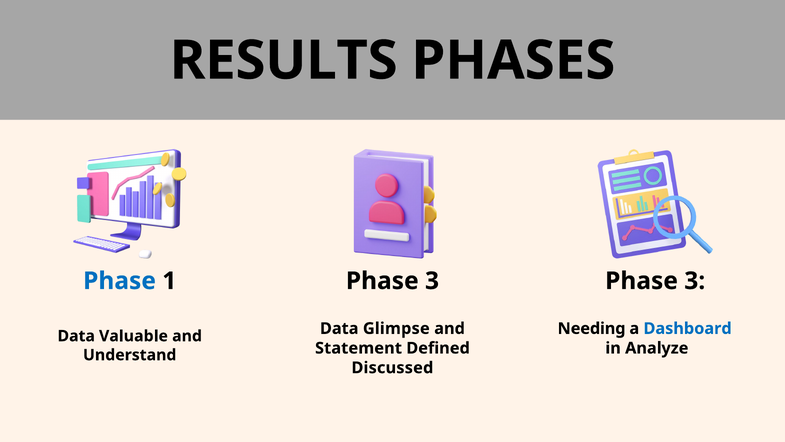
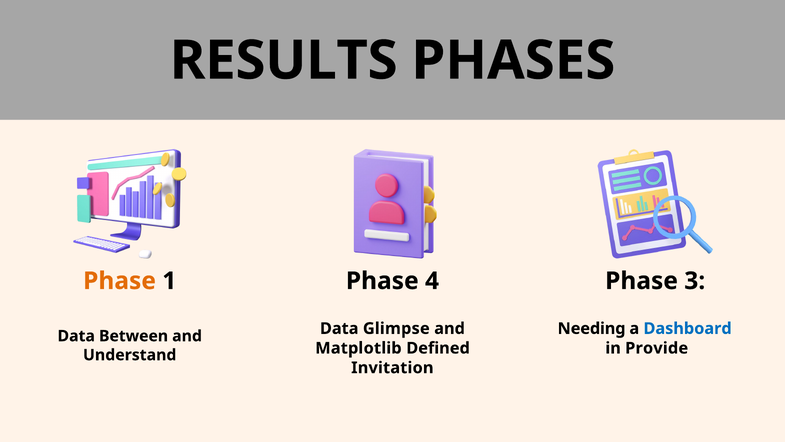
Phase at (120, 281) colour: blue -> orange
3 at (432, 281): 3 -> 4
Valuable: Valuable -> Between
Statement: Statement -> Matplotlib
Analyze: Analyze -> Provide
Discussed: Discussed -> Invitation
